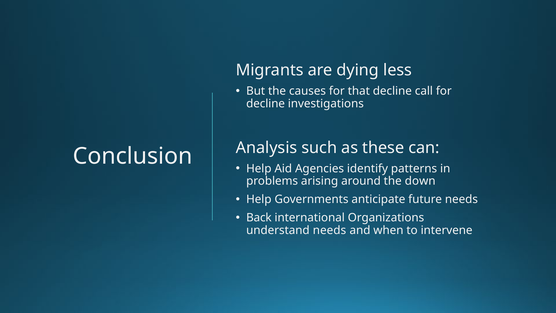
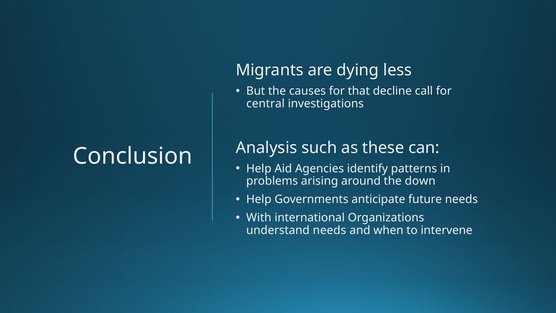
decline at (266, 104): decline -> central
Back: Back -> With
